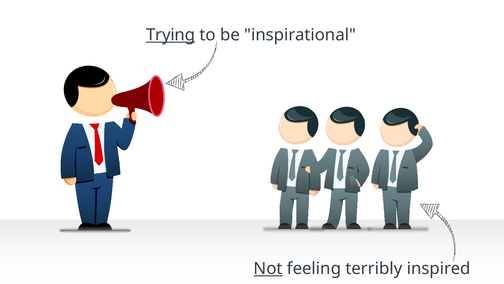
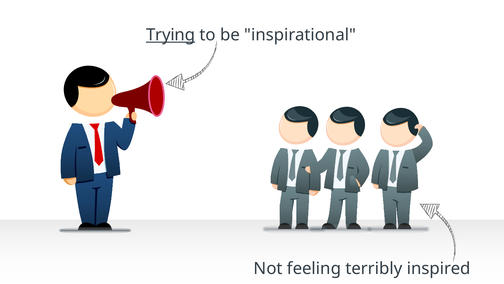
Not underline: present -> none
